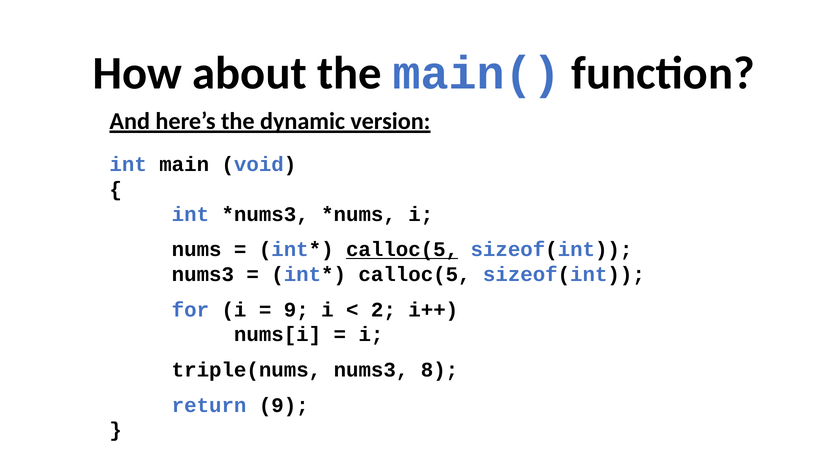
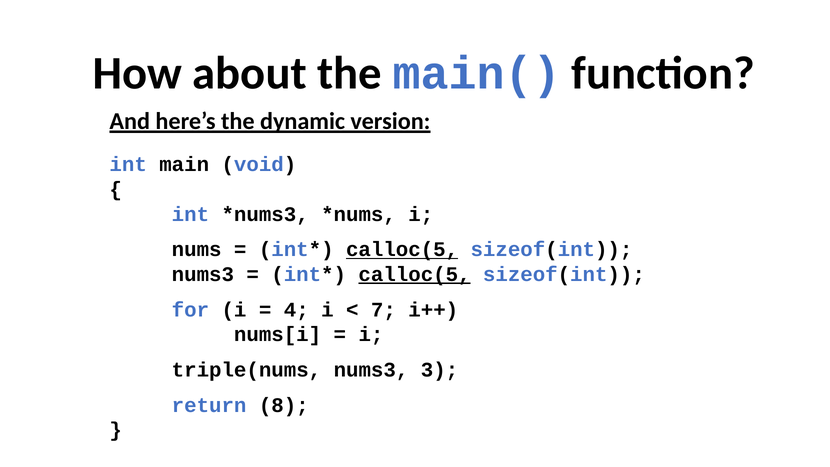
calloc(5 at (415, 274) underline: none -> present
9 at (296, 310): 9 -> 4
2: 2 -> 7
8: 8 -> 3
return 9: 9 -> 8
